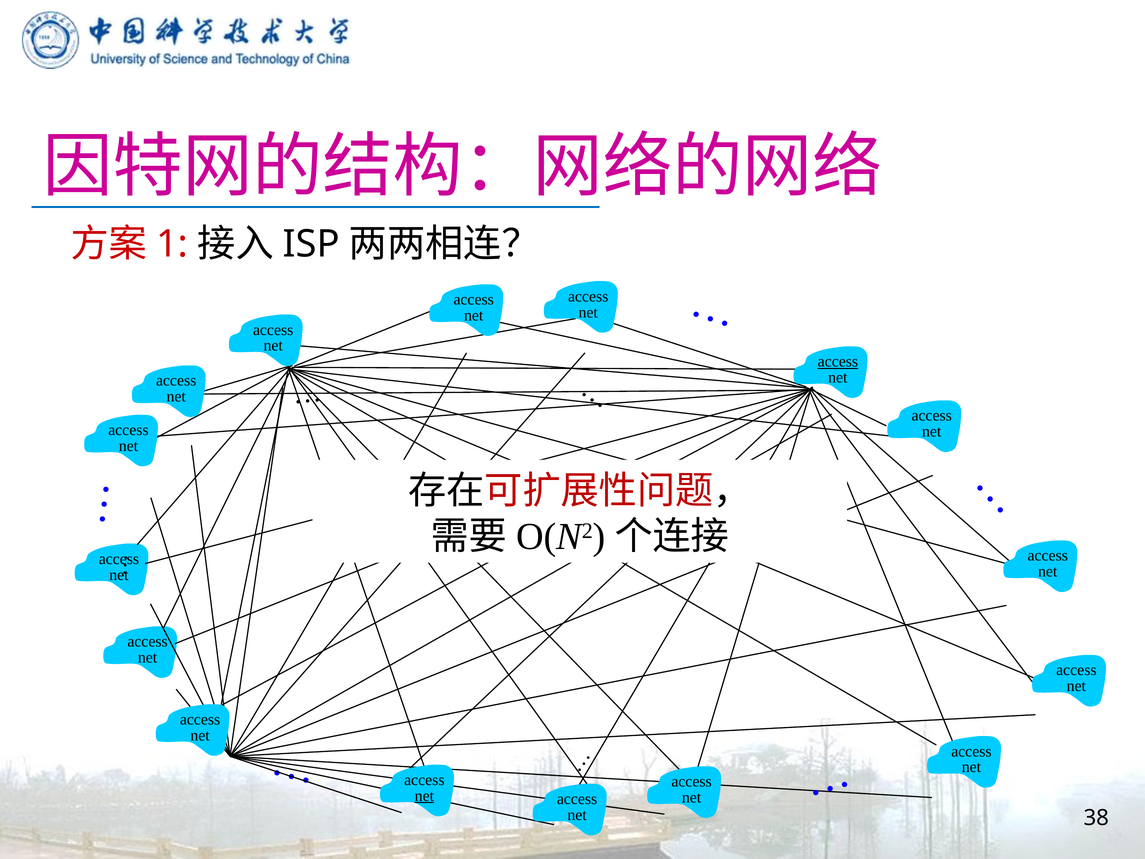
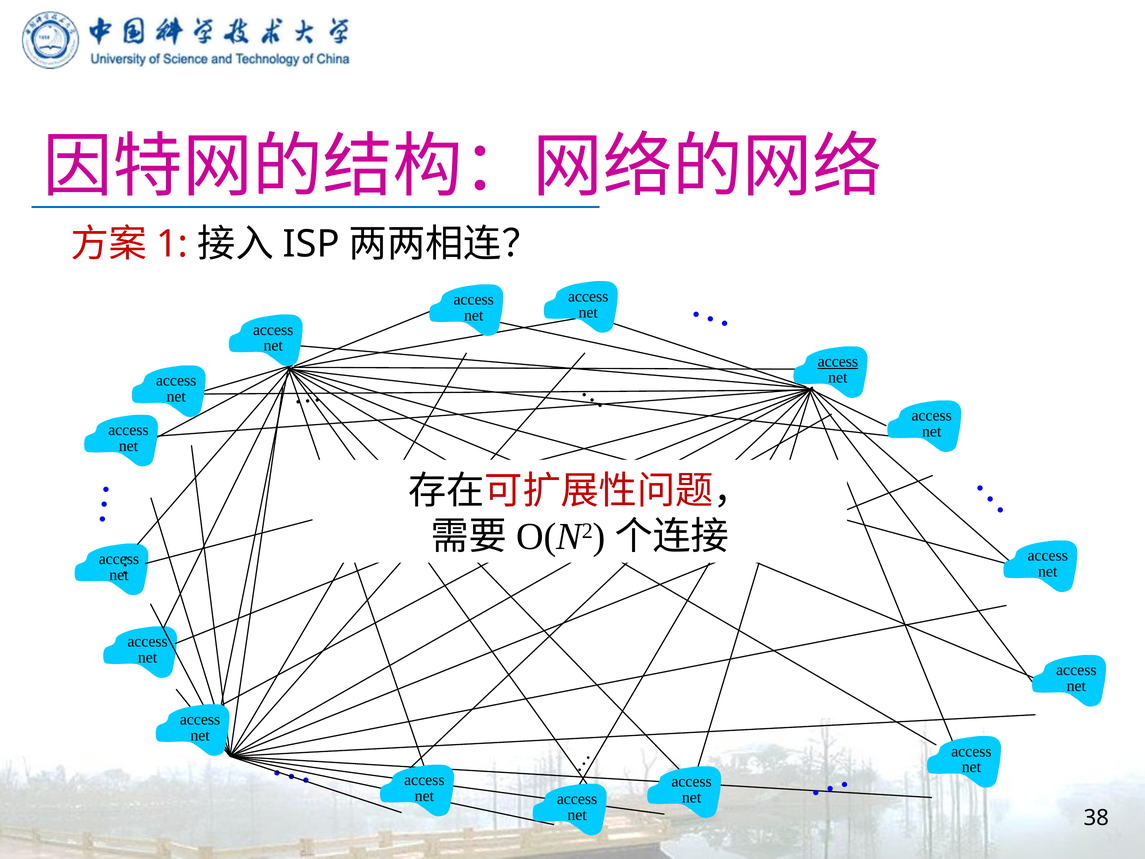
net at (424, 796) underline: present -> none
